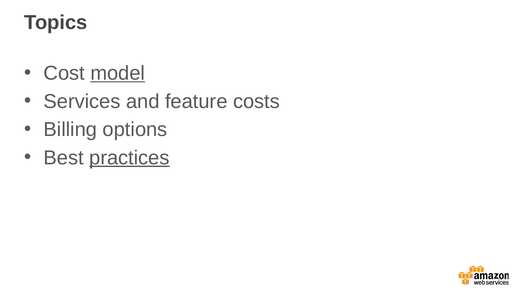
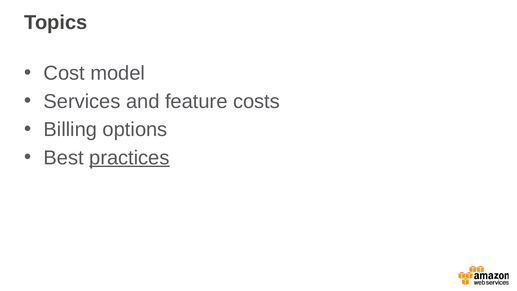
model underline: present -> none
